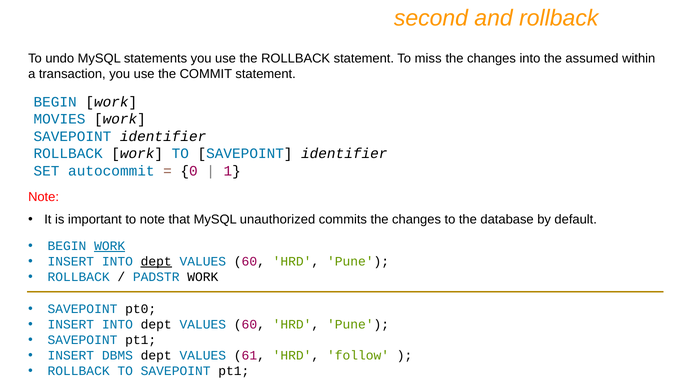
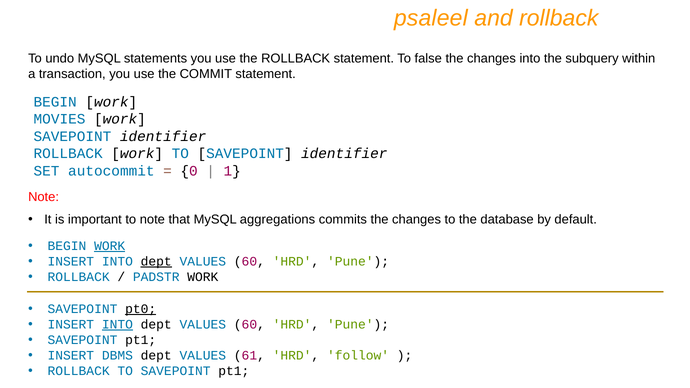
second: second -> psaleel
miss: miss -> false
assumed: assumed -> subquery
unauthorized: unauthorized -> aggregations
pt0 underline: none -> present
INTO at (117, 325) underline: none -> present
